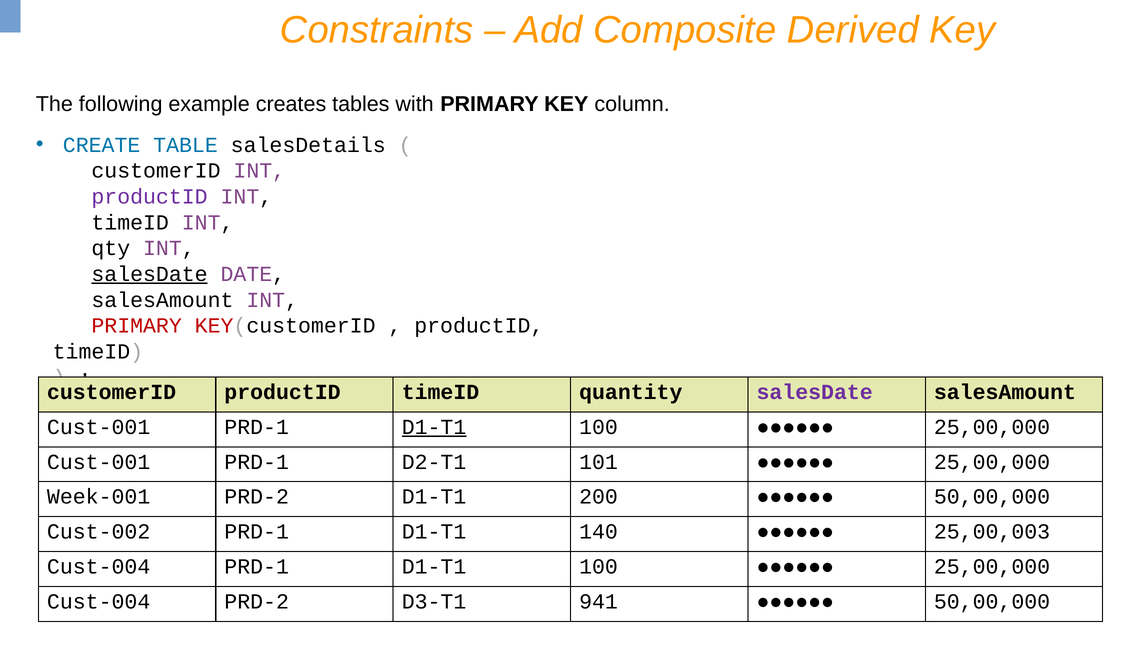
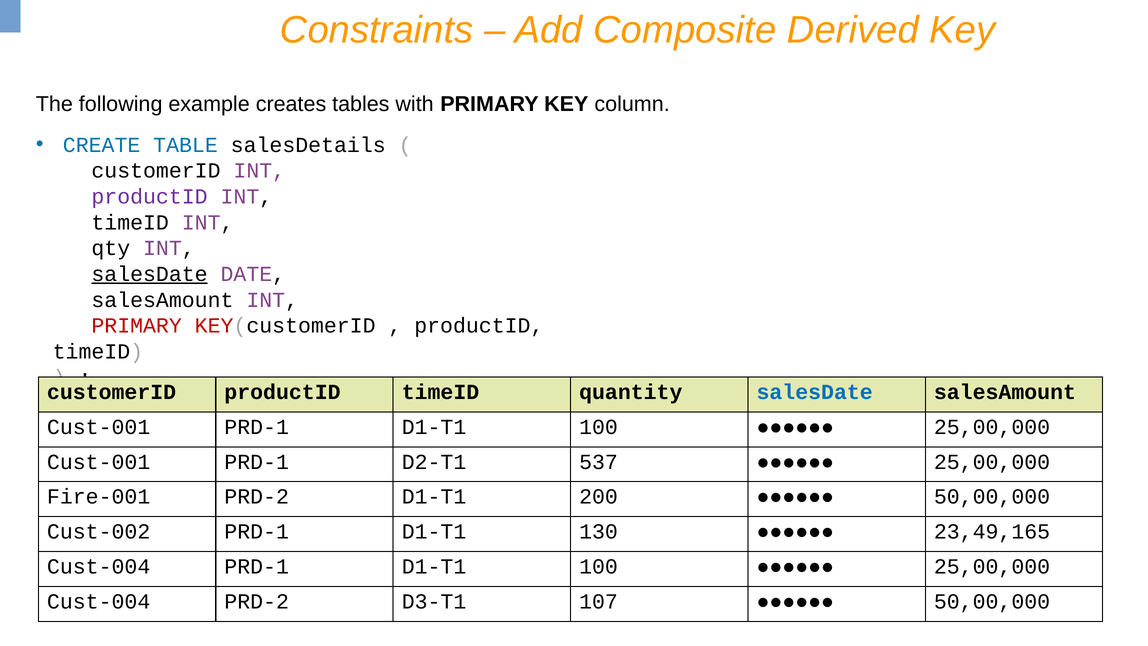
salesDate at (815, 392) colour: purple -> blue
D1-T1 at (434, 427) underline: present -> none
101: 101 -> 537
Week-001: Week-001 -> Fire-001
140: 140 -> 130
25,00,003: 25,00,003 -> 23,49,165
941: 941 -> 107
